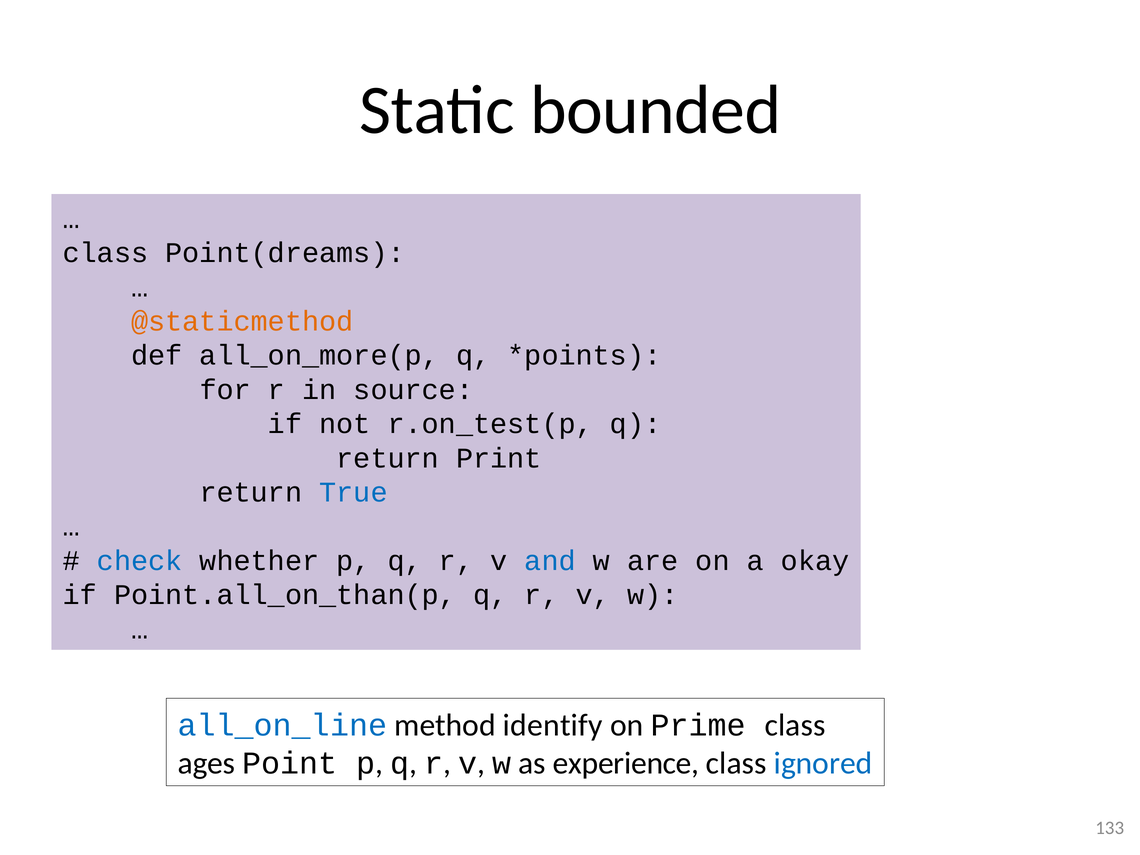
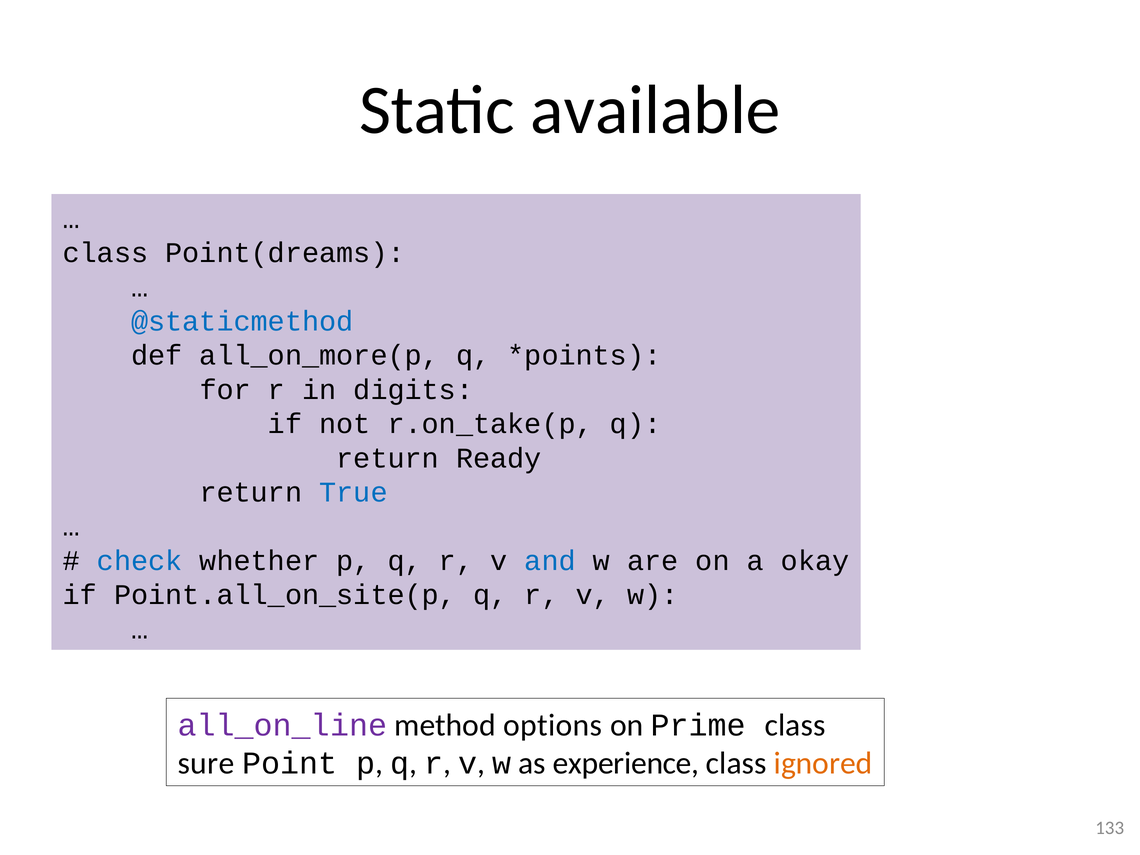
bounded: bounded -> available
@staticmethod colour: orange -> blue
source: source -> digits
r.on_test(p: r.on_test(p -> r.on_take(p
Print: Print -> Ready
Point.all_on_than(p: Point.all_on_than(p -> Point.all_on_site(p
all_on_line colour: blue -> purple
identify: identify -> options
ages: ages -> sure
ignored colour: blue -> orange
